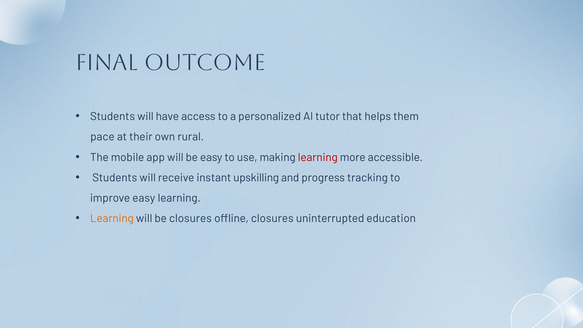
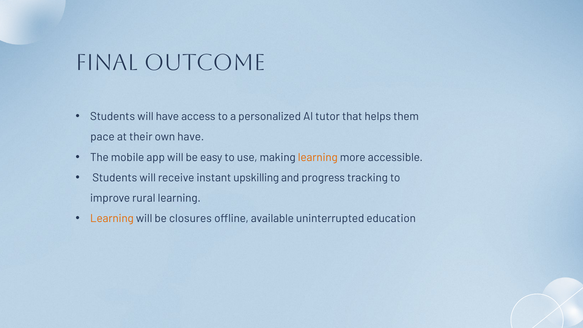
own rural: rural -> have
learning at (318, 157) colour: red -> orange
improve easy: easy -> rural
offline closures: closures -> available
